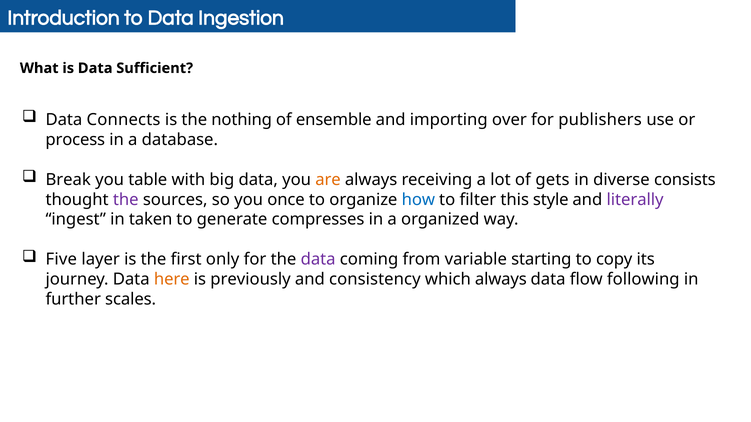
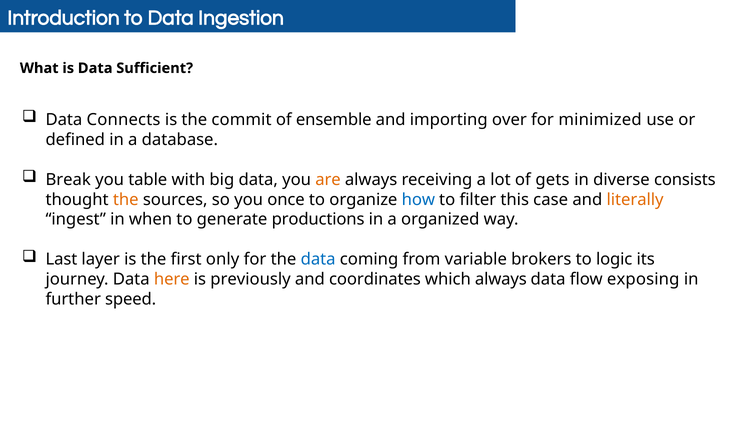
nothing: nothing -> commit
publishers: publishers -> minimized
process: process -> defined
the at (126, 200) colour: purple -> orange
style: style -> case
literally colour: purple -> orange
taken: taken -> when
compresses: compresses -> productions
Five: Five -> Last
data at (318, 260) colour: purple -> blue
starting: starting -> brokers
copy: copy -> logic
consistency: consistency -> coordinates
following: following -> exposing
scales: scales -> speed
